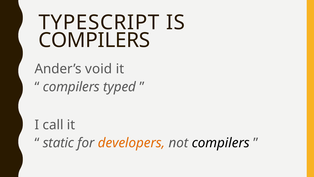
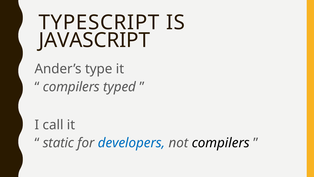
COMPILERS at (94, 40): COMPILERS -> JAVASCRIPT
void: void -> type
developers colour: orange -> blue
